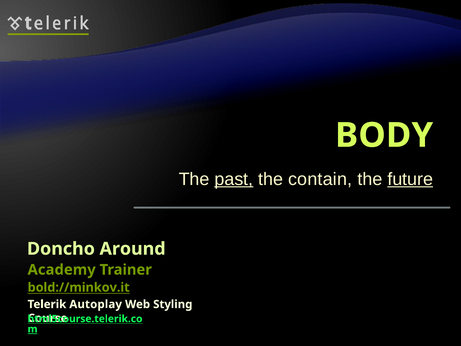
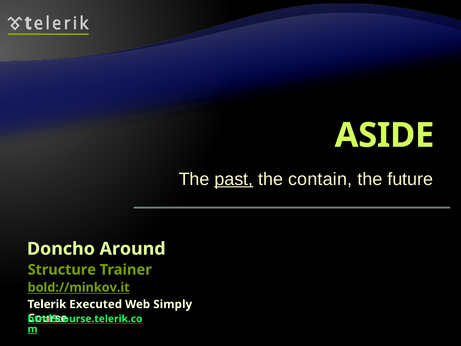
BODY: BODY -> ASIDE
future underline: present -> none
Academy: Academy -> Structure
Autoplay: Autoplay -> Executed
Styling: Styling -> Simply
